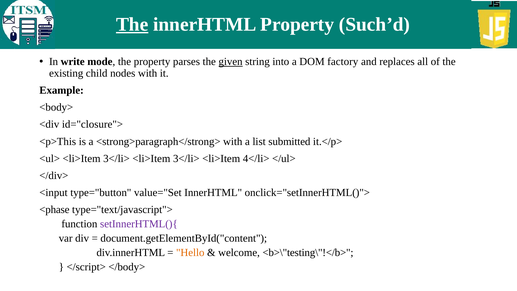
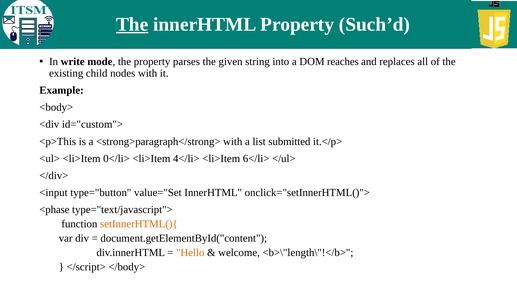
given underline: present -> none
factory: factory -> reaches
id="closure">: id="closure"> -> id="custom">
<ul> <li>Item 3</li>: 3</li> -> 0</li>
3</li> at (186, 158): 3</li> -> 4</li>
4</li>: 4</li> -> 6</li>
setInnerHTML(){ colour: purple -> orange
<b>\"testing\"!</b>: <b>\"testing\"!</b> -> <b>\"length\"!</b>
